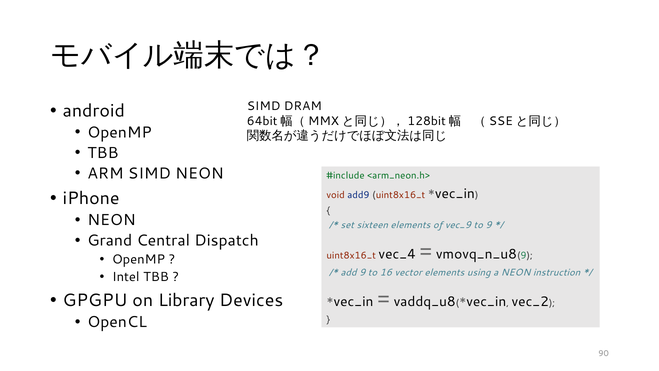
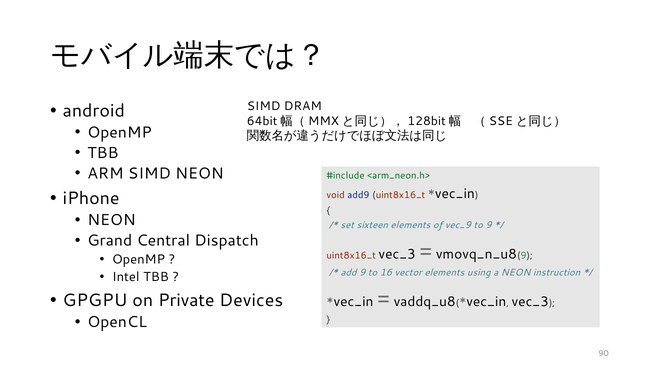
uint8x16_t vec_4: vec_4 -> vec_3
Library: Library -> Private
vec_2 at (530, 301): vec_2 -> vec_3
